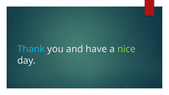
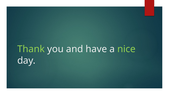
Thank colour: light blue -> light green
